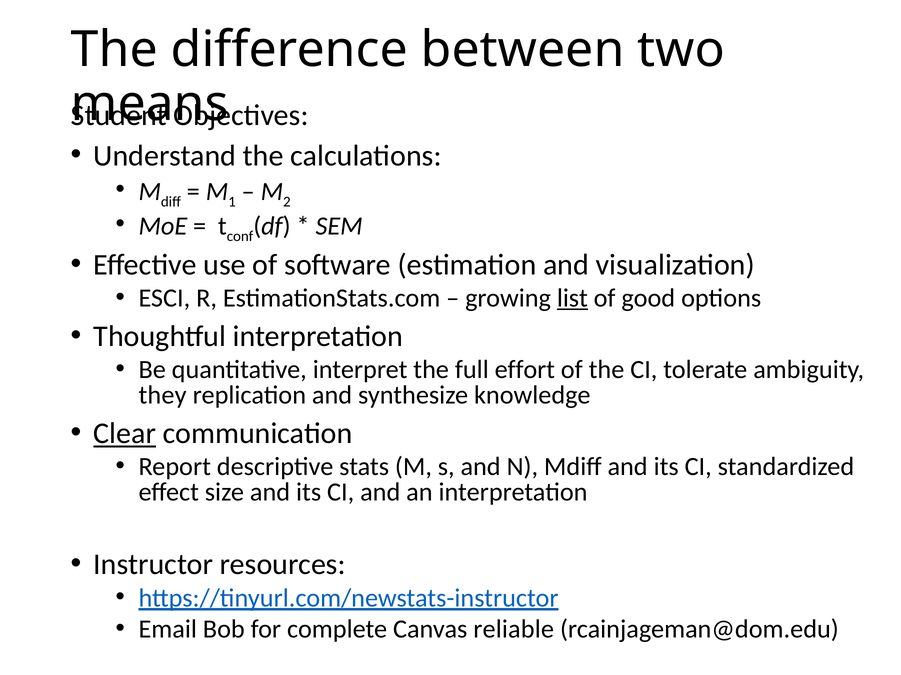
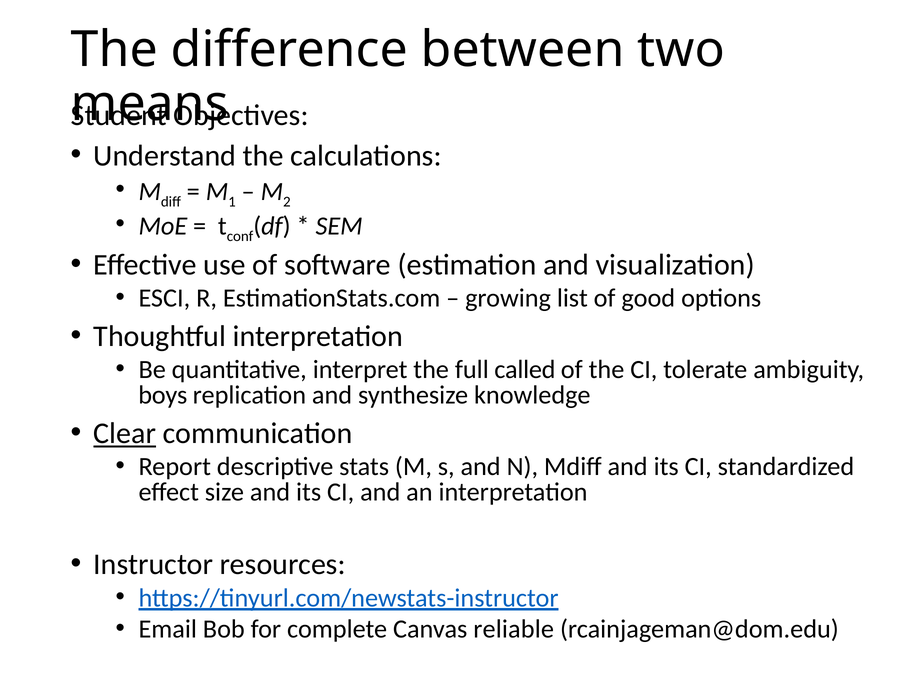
list underline: present -> none
effort: effort -> called
they: they -> boys
